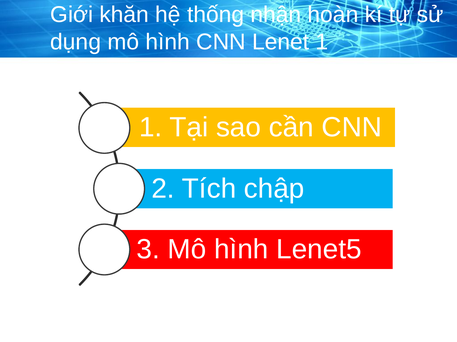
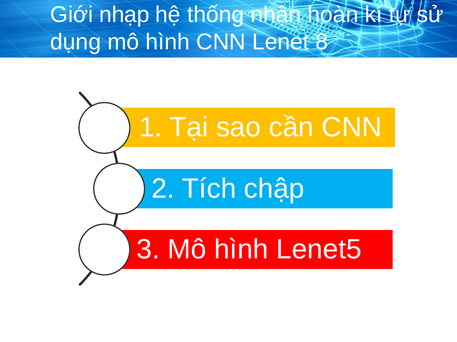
khăn: khăn -> nhạp
Lenet 1: 1 -> 8
